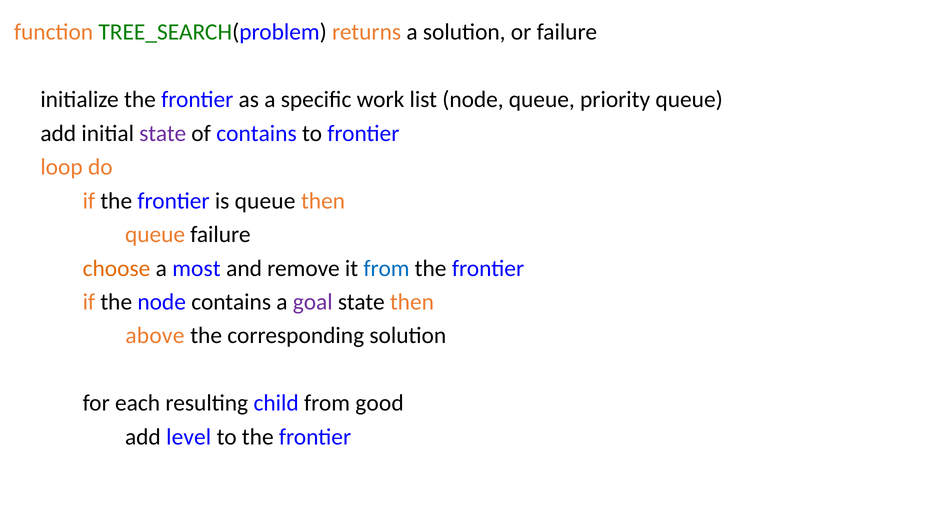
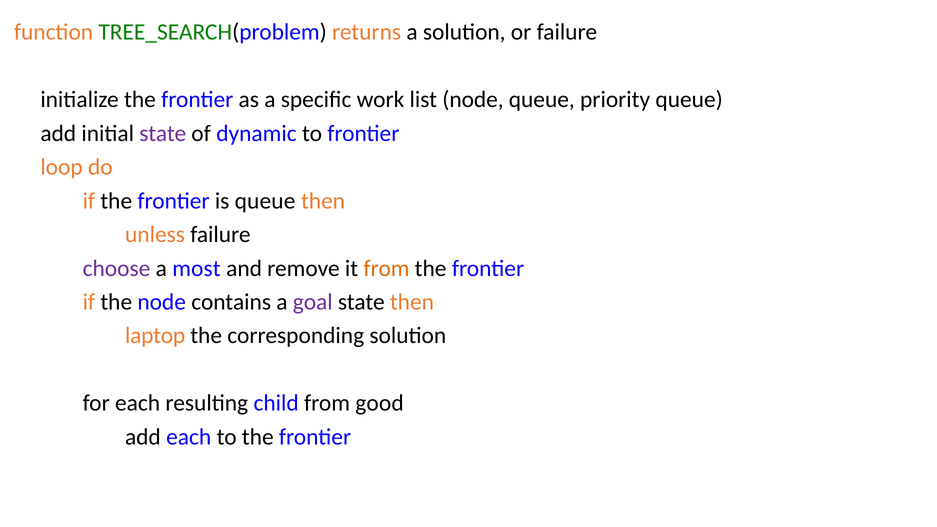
of contains: contains -> dynamic
queue at (155, 235): queue -> unless
choose colour: orange -> purple
from at (386, 268) colour: blue -> orange
above: above -> laptop
add level: level -> each
